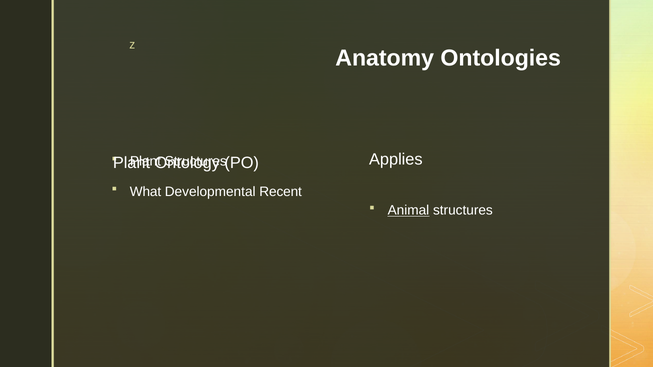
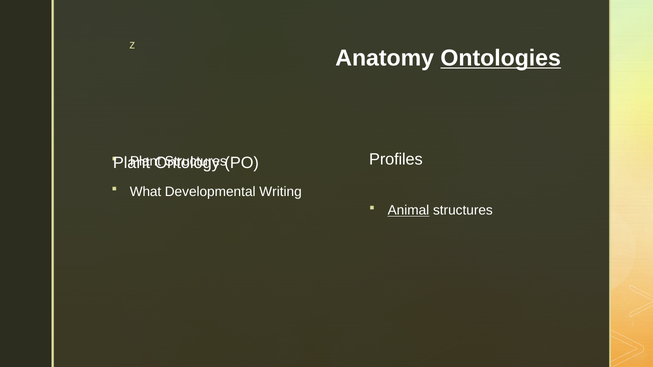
Ontologies underline: none -> present
Applies: Applies -> Profiles
Recent: Recent -> Writing
